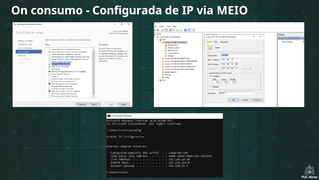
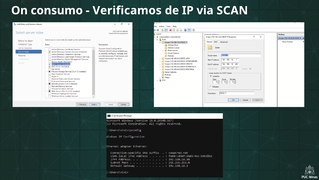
Configurada: Configurada -> Verificamos
MEIO: MEIO -> SCAN
